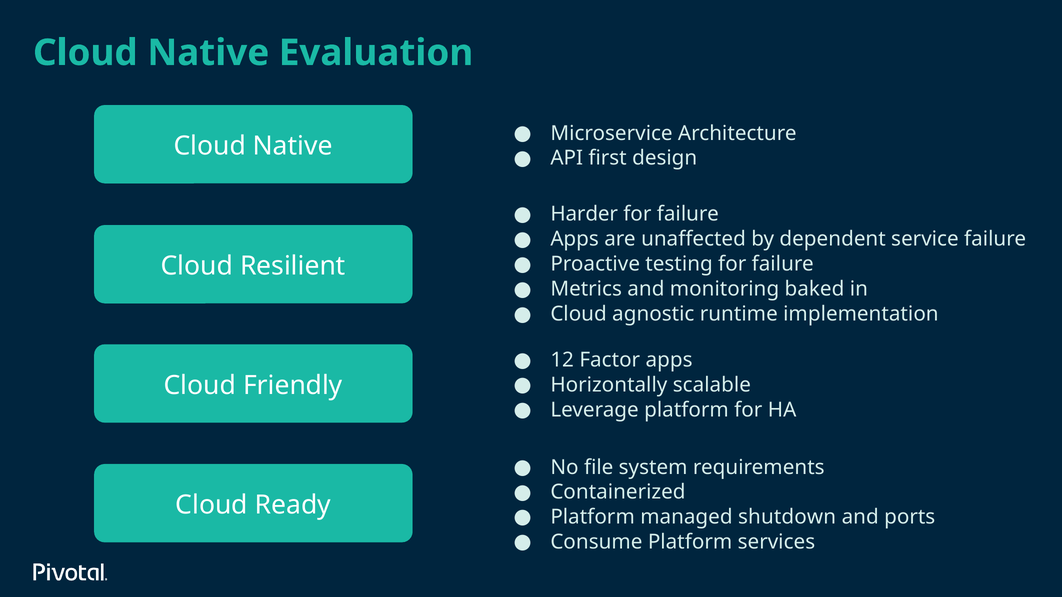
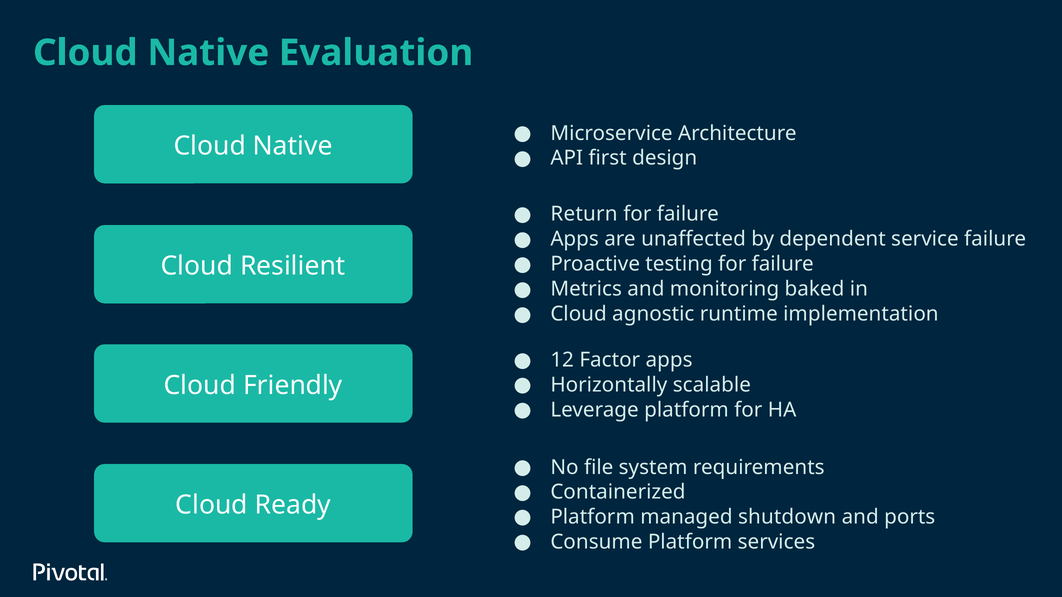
Harder: Harder -> Return
